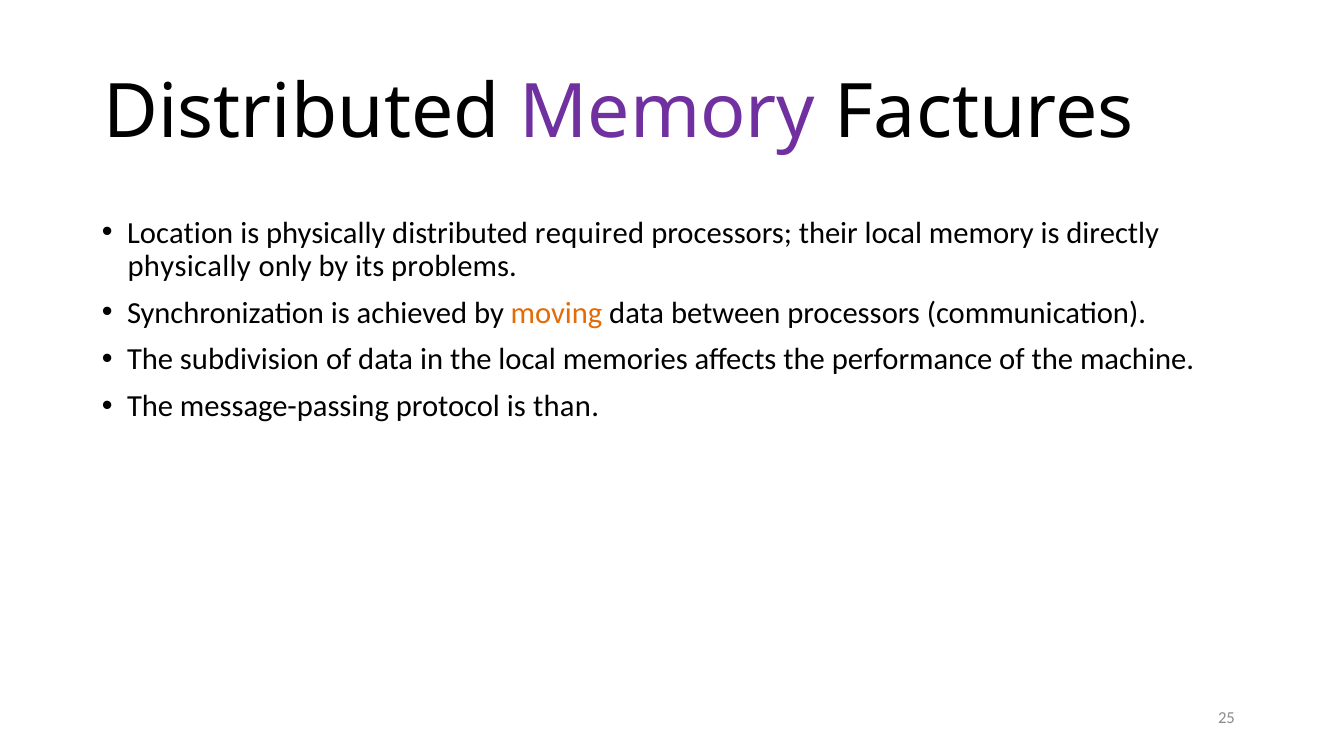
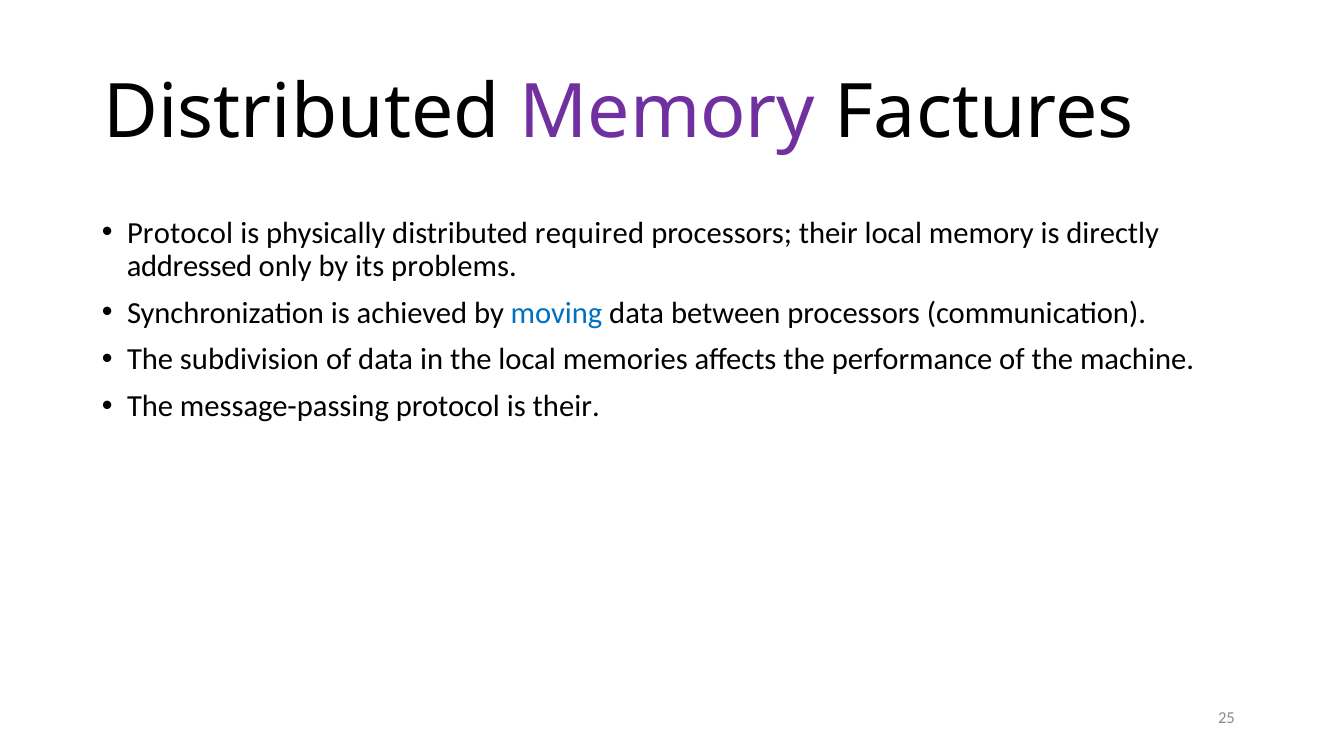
Location at (180, 233): Location -> Protocol
physically at (189, 266): physically -> addressed
moving colour: orange -> blue
is than: than -> their
